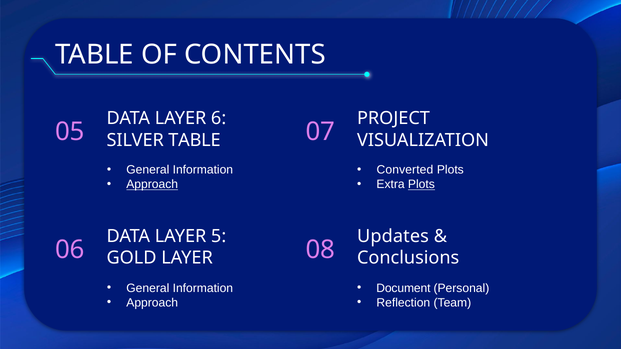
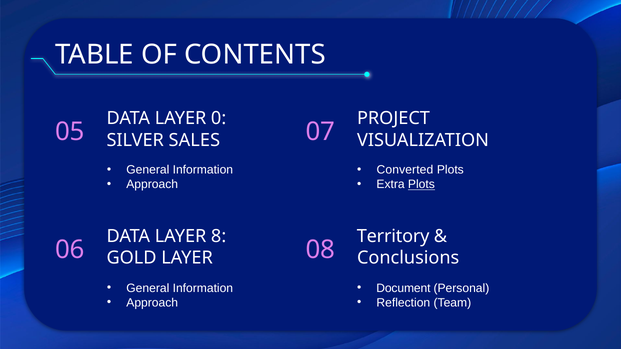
6: 6 -> 0
SILVER TABLE: TABLE -> SALES
Approach at (152, 185) underline: present -> none
5: 5 -> 8
Updates: Updates -> Territory
